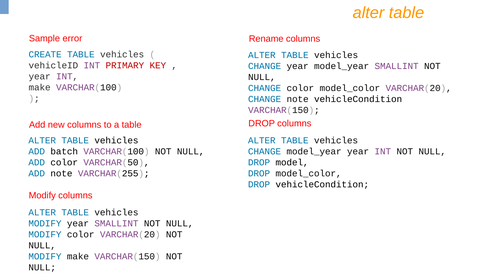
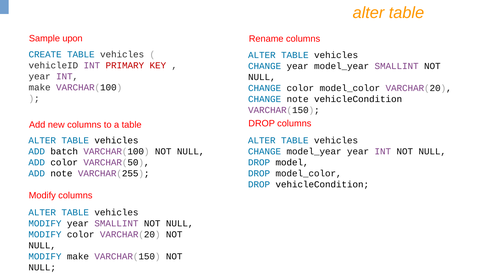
error: error -> upon
